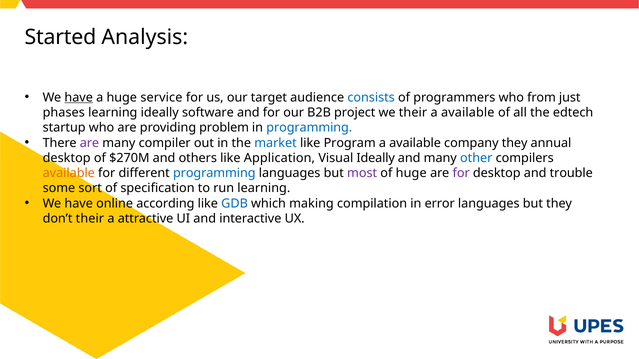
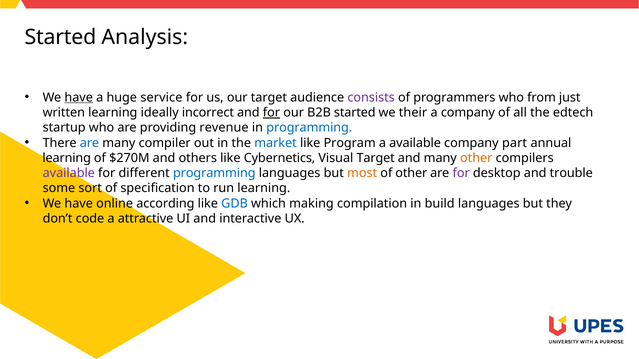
consists colour: blue -> purple
phases: phases -> written
software: software -> incorrect
for at (271, 113) underline: none -> present
B2B project: project -> started
available at (468, 113): available -> company
problem: problem -> revenue
are at (89, 143) colour: purple -> blue
company they: they -> part
desktop at (67, 158): desktop -> learning
Application: Application -> Cybernetics
Visual Ideally: Ideally -> Target
other at (476, 158) colour: blue -> orange
available at (69, 173) colour: orange -> purple
most colour: purple -> orange
of huge: huge -> other
error: error -> build
don’t their: their -> code
